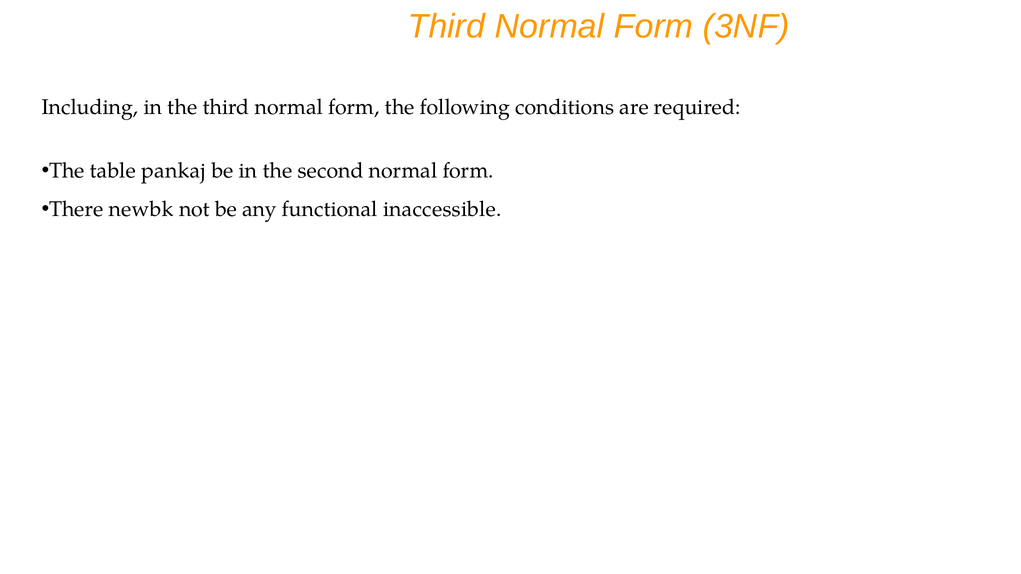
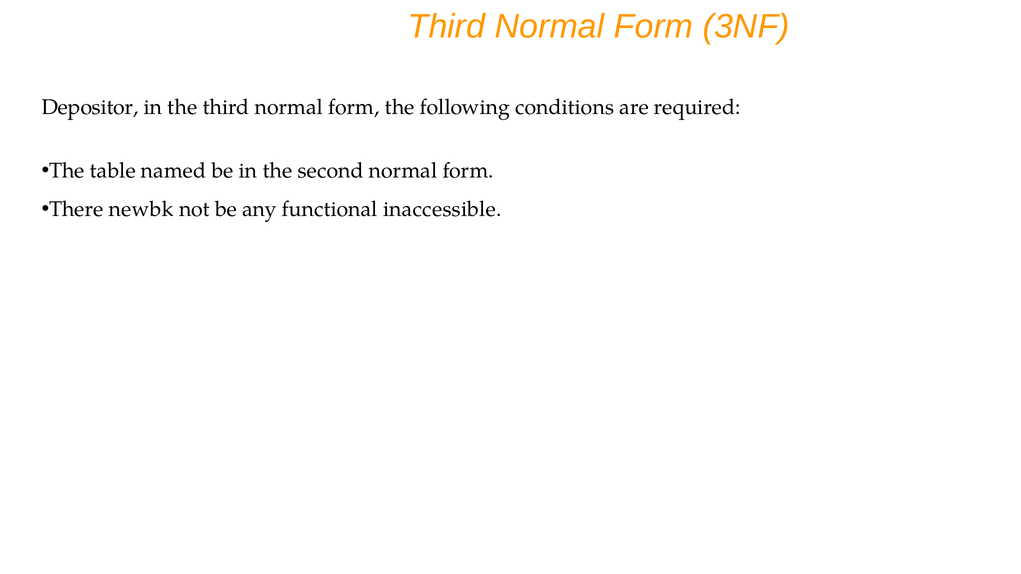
Including: Including -> Depositor
pankaj: pankaj -> named
